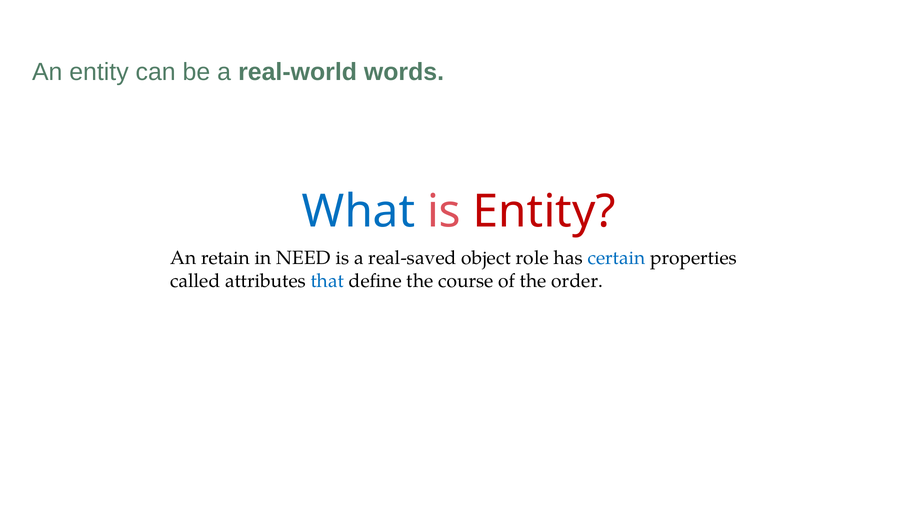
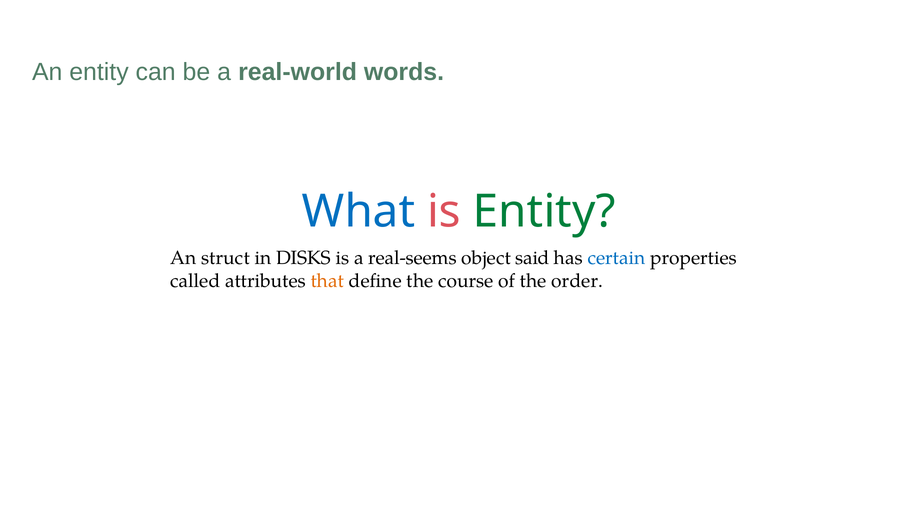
Entity at (544, 212) colour: red -> green
retain: retain -> struct
NEED: NEED -> DISKS
real-saved: real-saved -> real-seems
role: role -> said
that colour: blue -> orange
